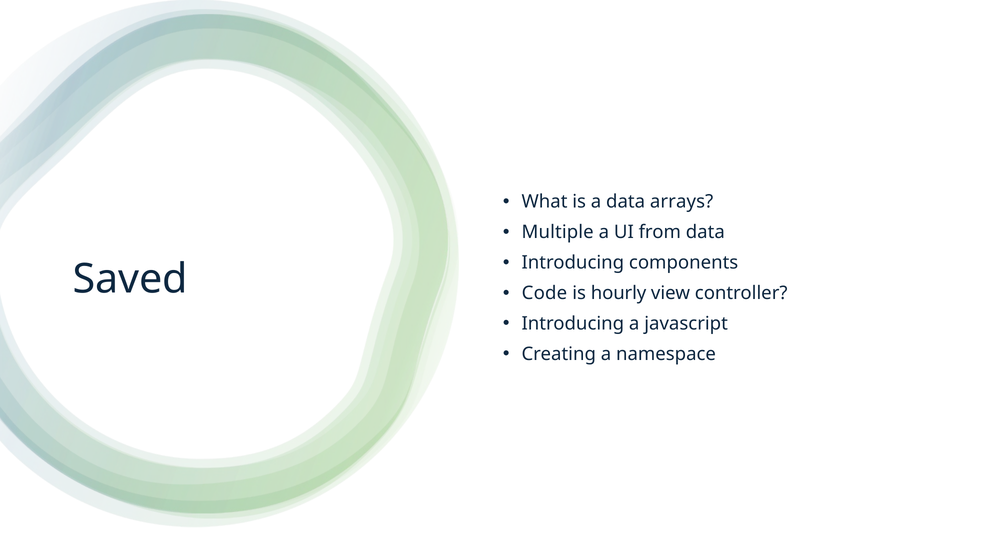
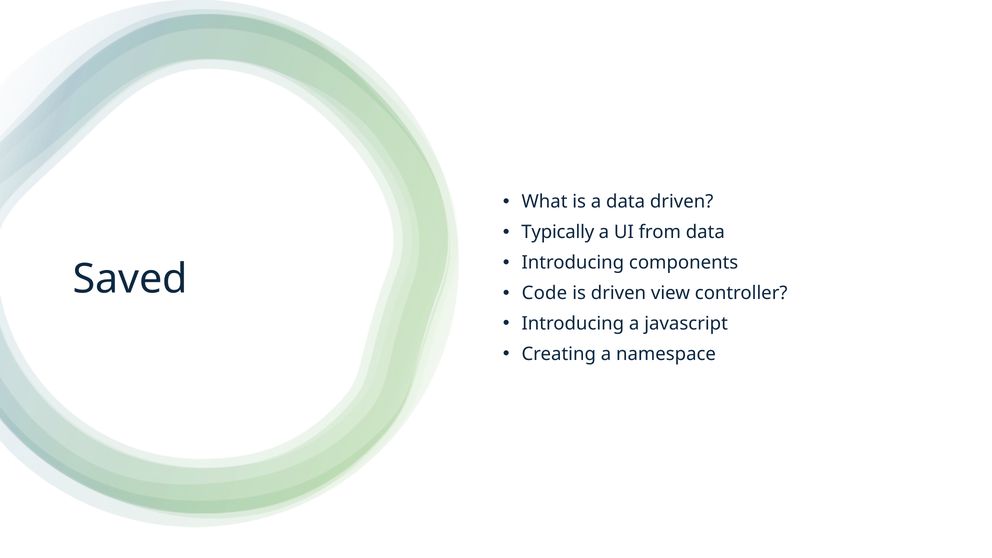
data arrays: arrays -> driven
Multiple: Multiple -> Typically
is hourly: hourly -> driven
